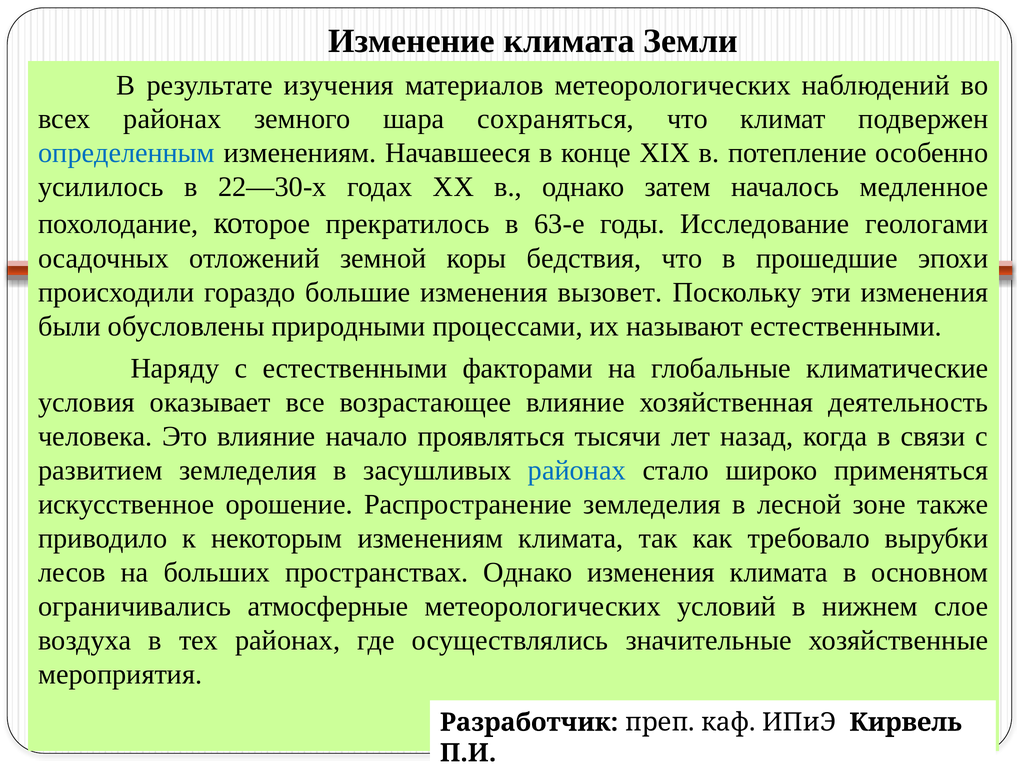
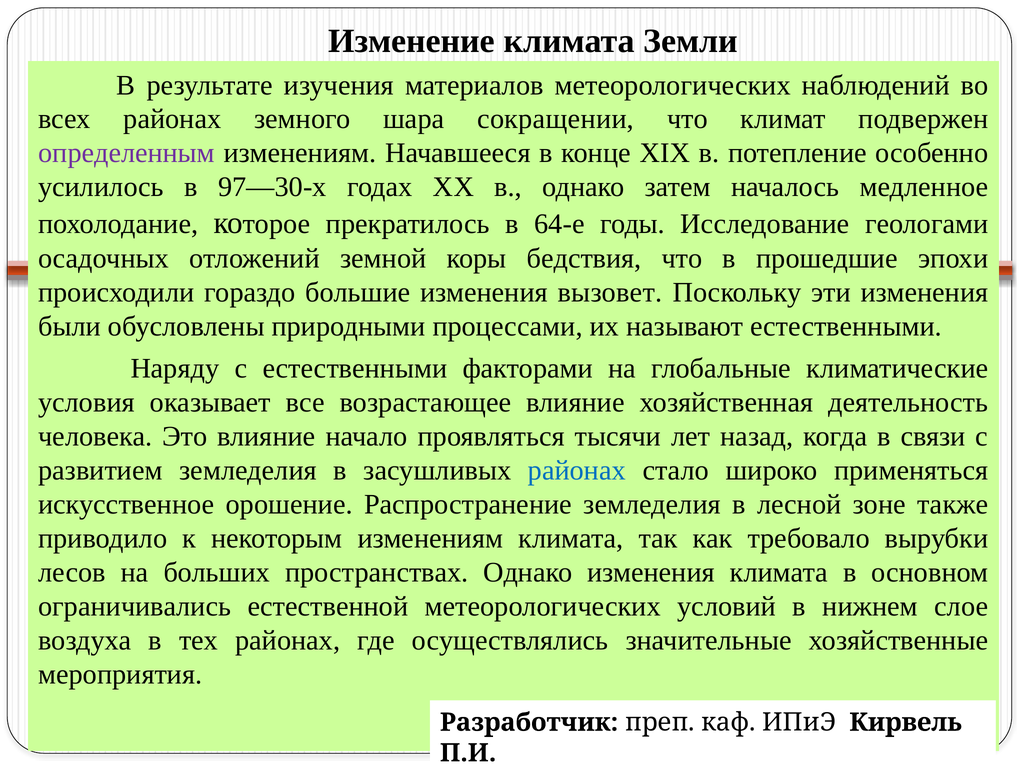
сохраняться: сохраняться -> сокращении
определенным colour: blue -> purple
22—30-х: 22—30-х -> 97—30-х
63-е: 63-е -> 64-е
атмосферные: атмосферные -> естественной
